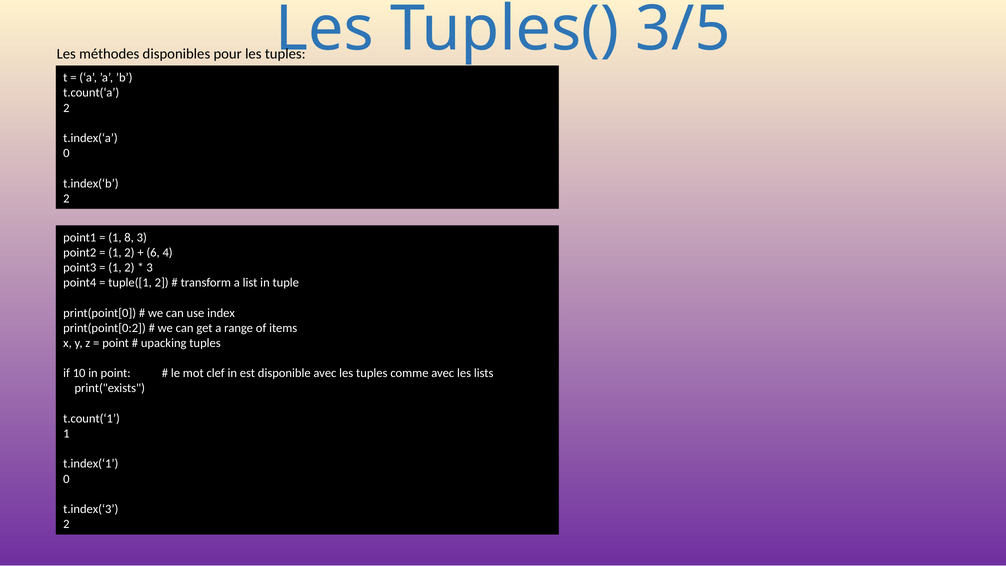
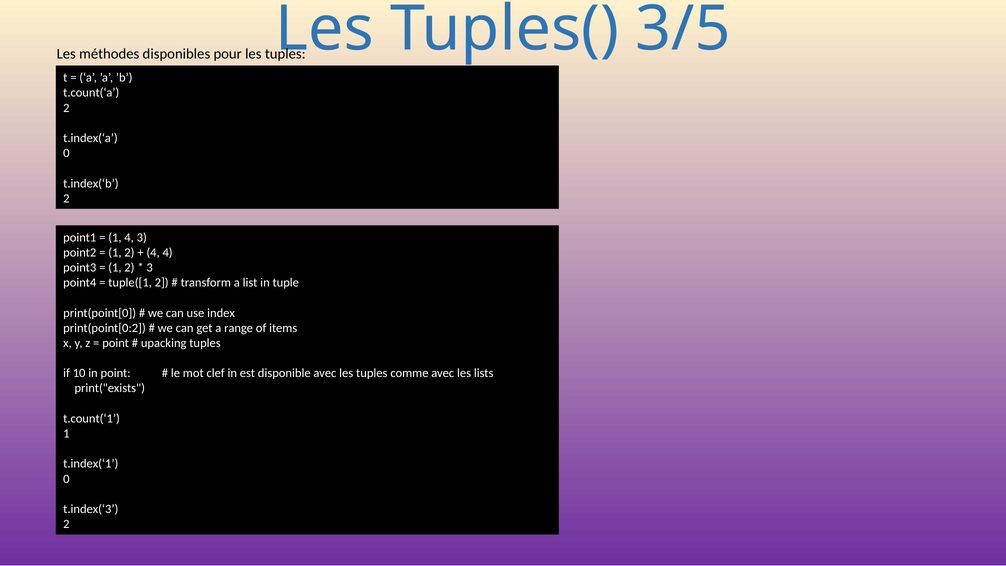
1 8: 8 -> 4
6 at (153, 252): 6 -> 4
